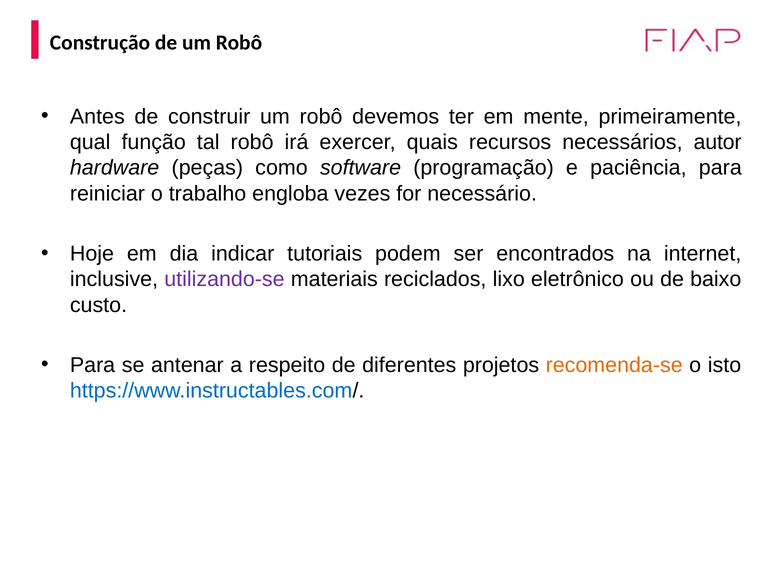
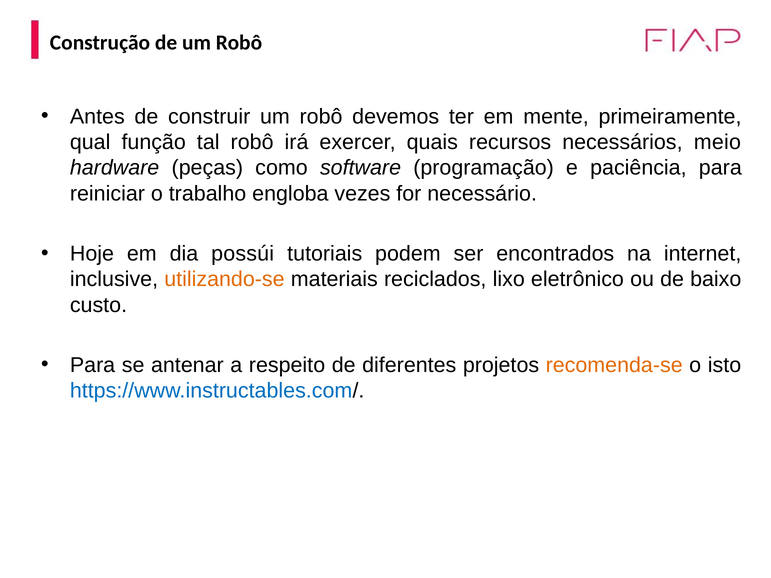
autor: autor -> meio
indicar: indicar -> possúi
utilizando-se colour: purple -> orange
